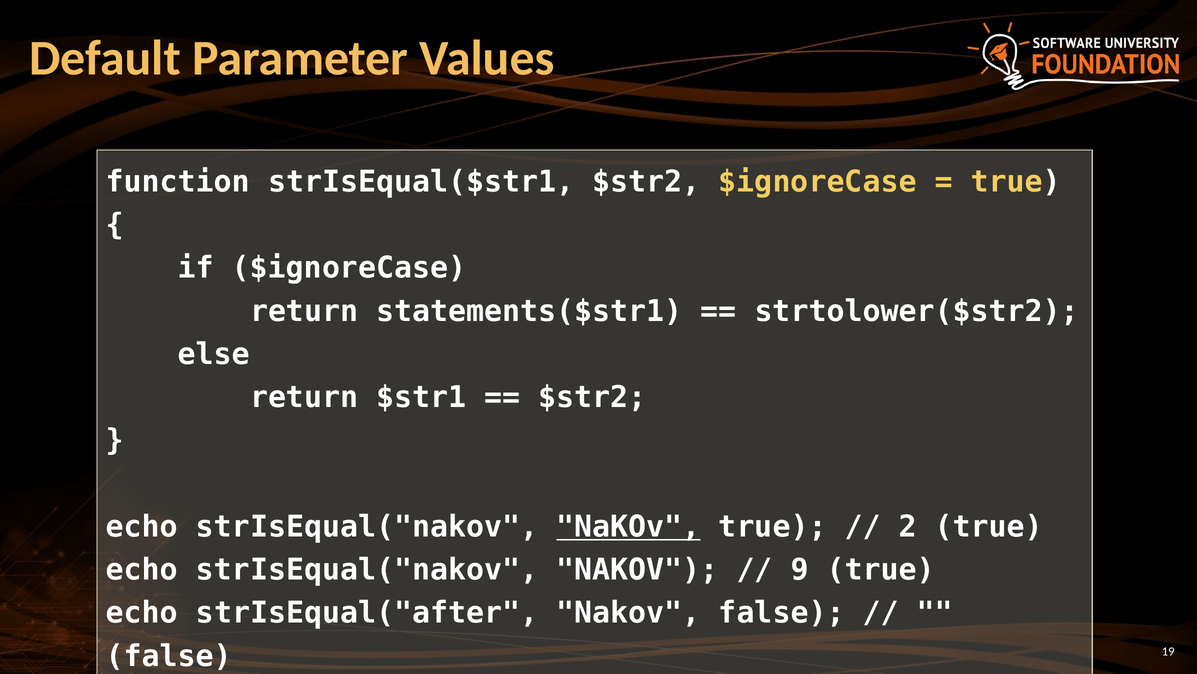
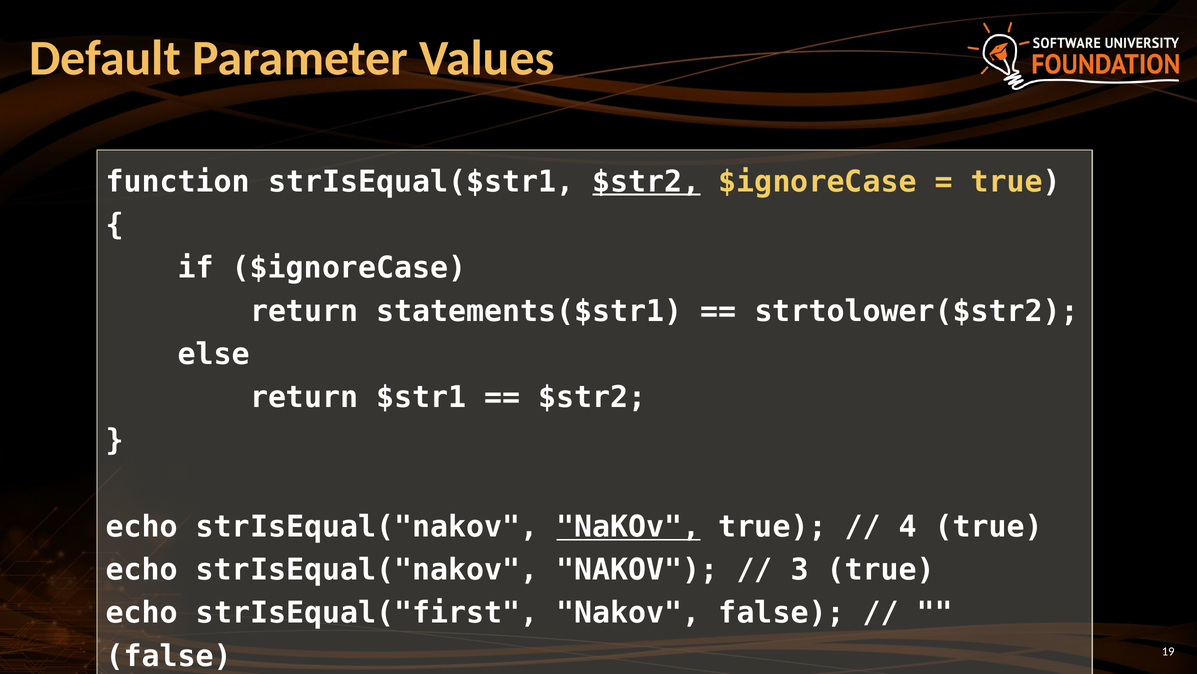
$str2 at (646, 182) underline: none -> present
2: 2 -> 4
9: 9 -> 3
strIsEqual("after: strIsEqual("after -> strIsEqual("first
